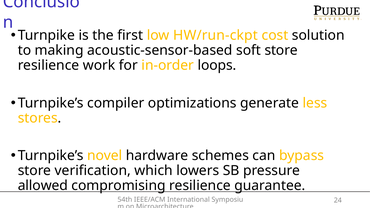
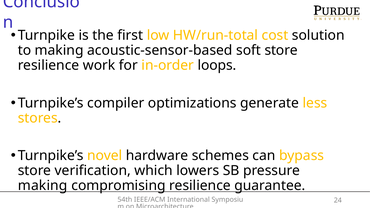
HW/run-ckpt: HW/run-ckpt -> HW/run-total
allowed at (43, 186): allowed -> making
